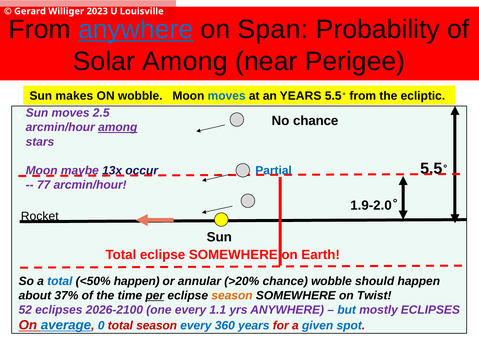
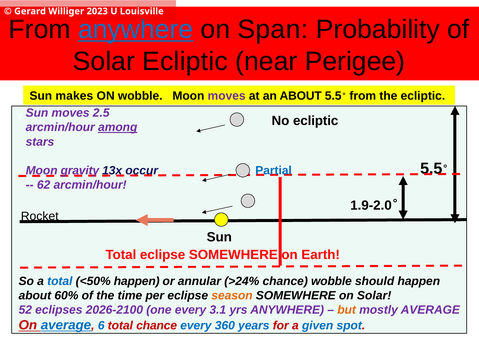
Solar Among: Among -> Ecliptic
moves at (227, 96) colour: blue -> purple
an YEARS: YEARS -> ABOUT
No chance: chance -> ecliptic
maybe: maybe -> gravity
77: 77 -> 62
>20%: >20% -> >24%
37%: 37% -> 60%
per underline: present -> none
on Twist: Twist -> Solar
1.1: 1.1 -> 3.1
but colour: blue -> orange
mostly ECLIPSES: ECLIPSES -> AVERAGE
0: 0 -> 6
total season: season -> chance
